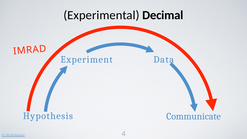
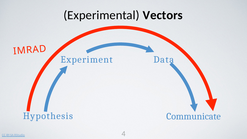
Decimal: Decimal -> Vectors
